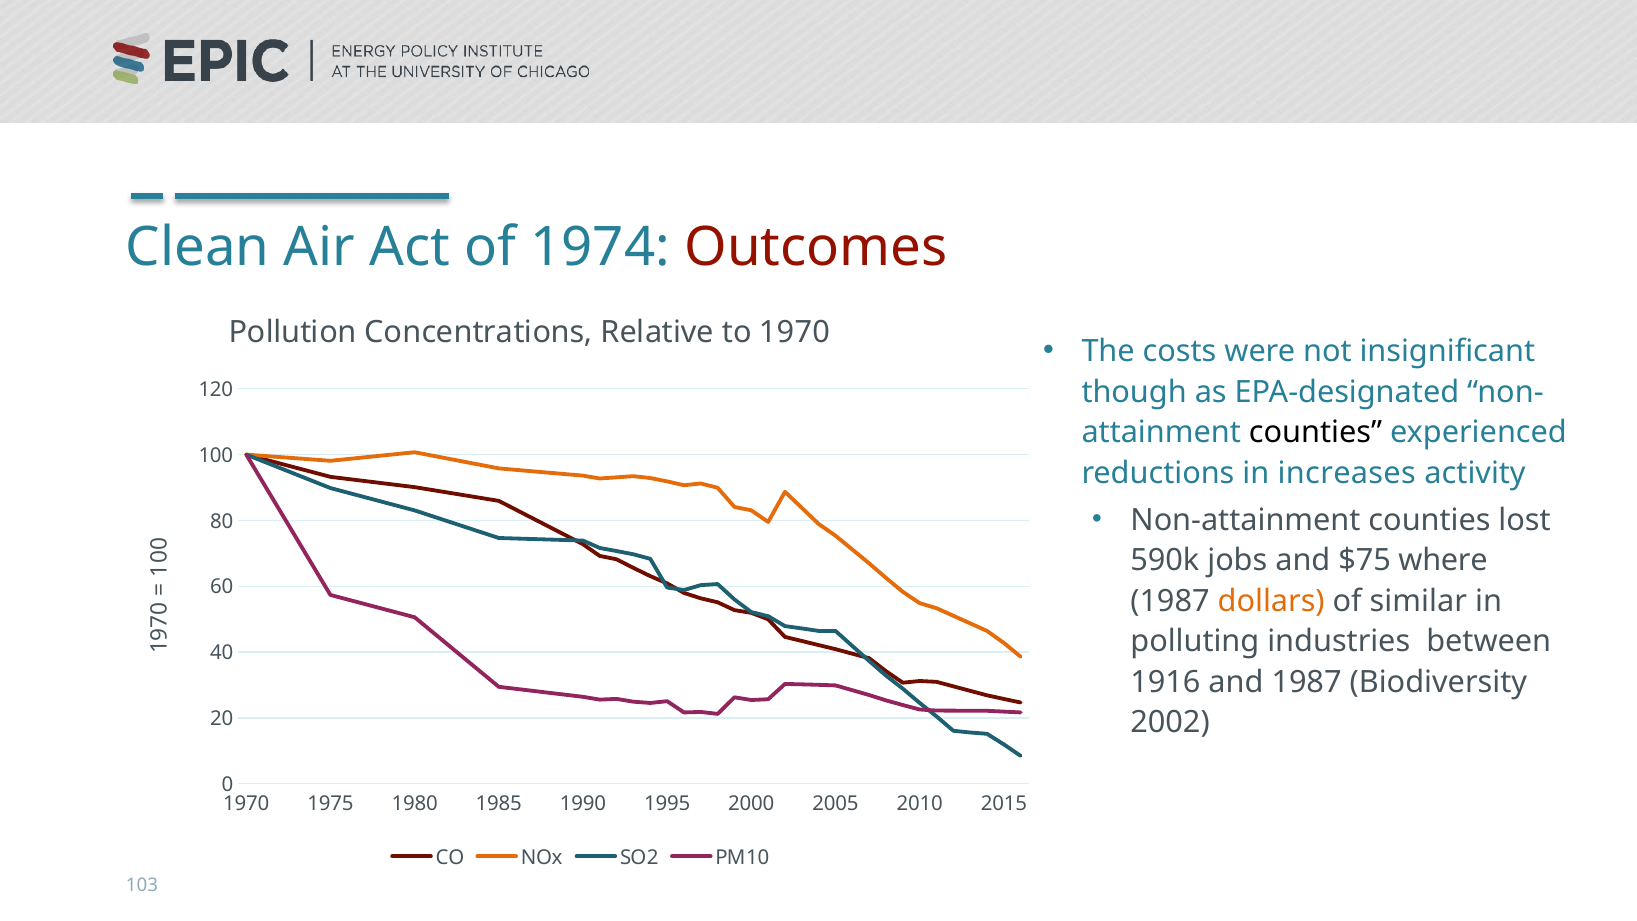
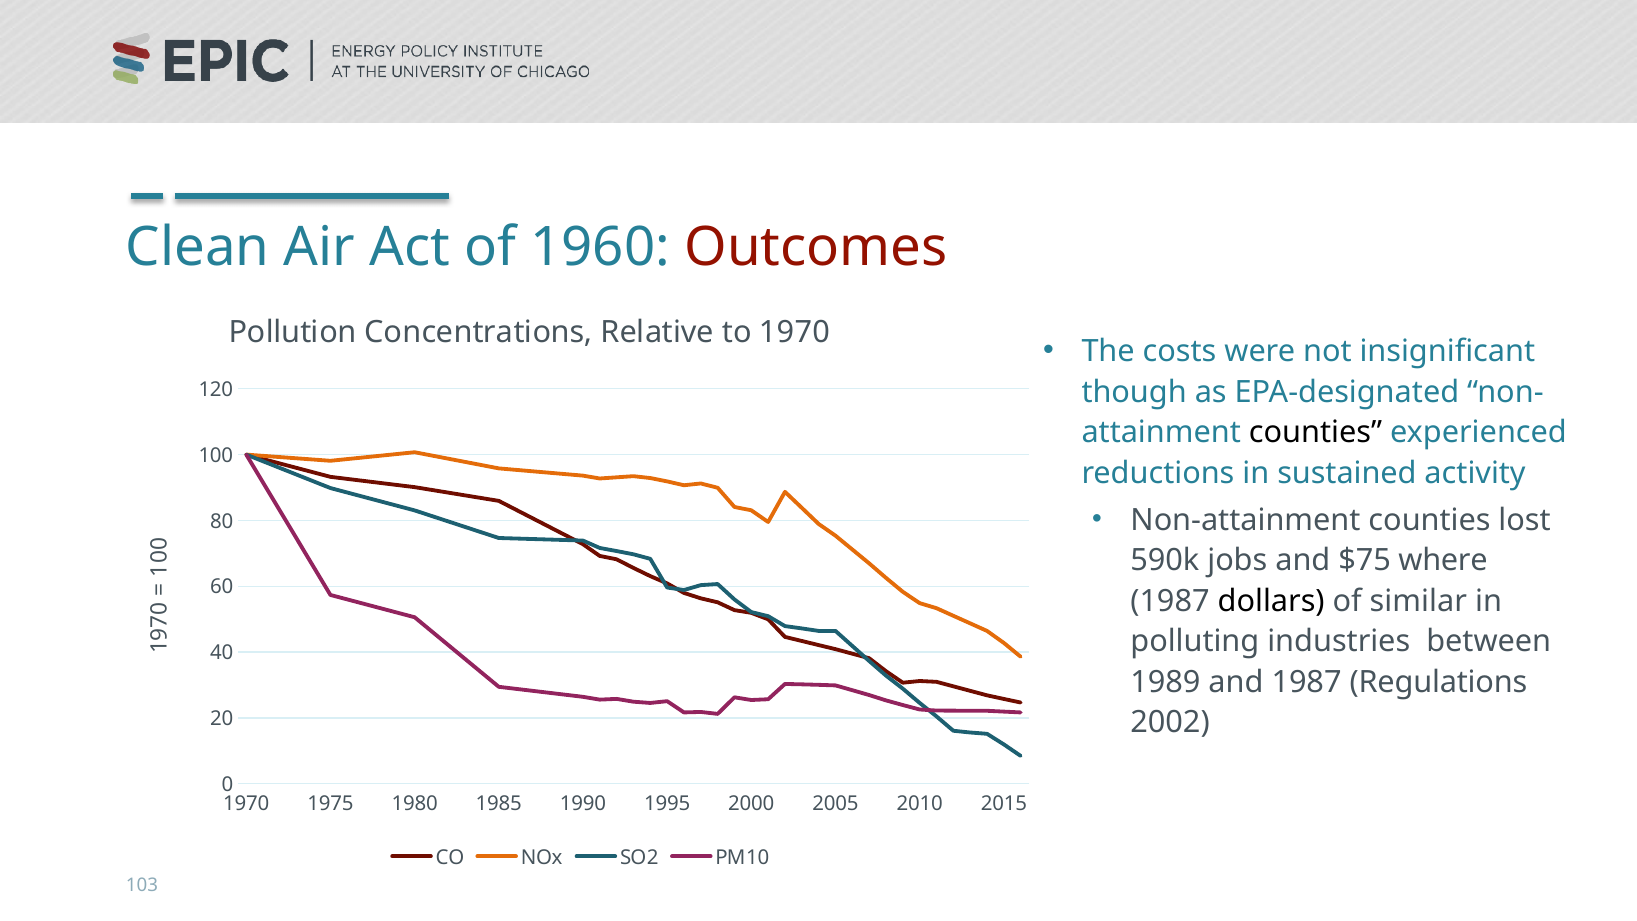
1974: 1974 -> 1960
increases: increases -> sustained
dollars colour: orange -> black
1916: 1916 -> 1989
Biodiversity: Biodiversity -> Regulations
